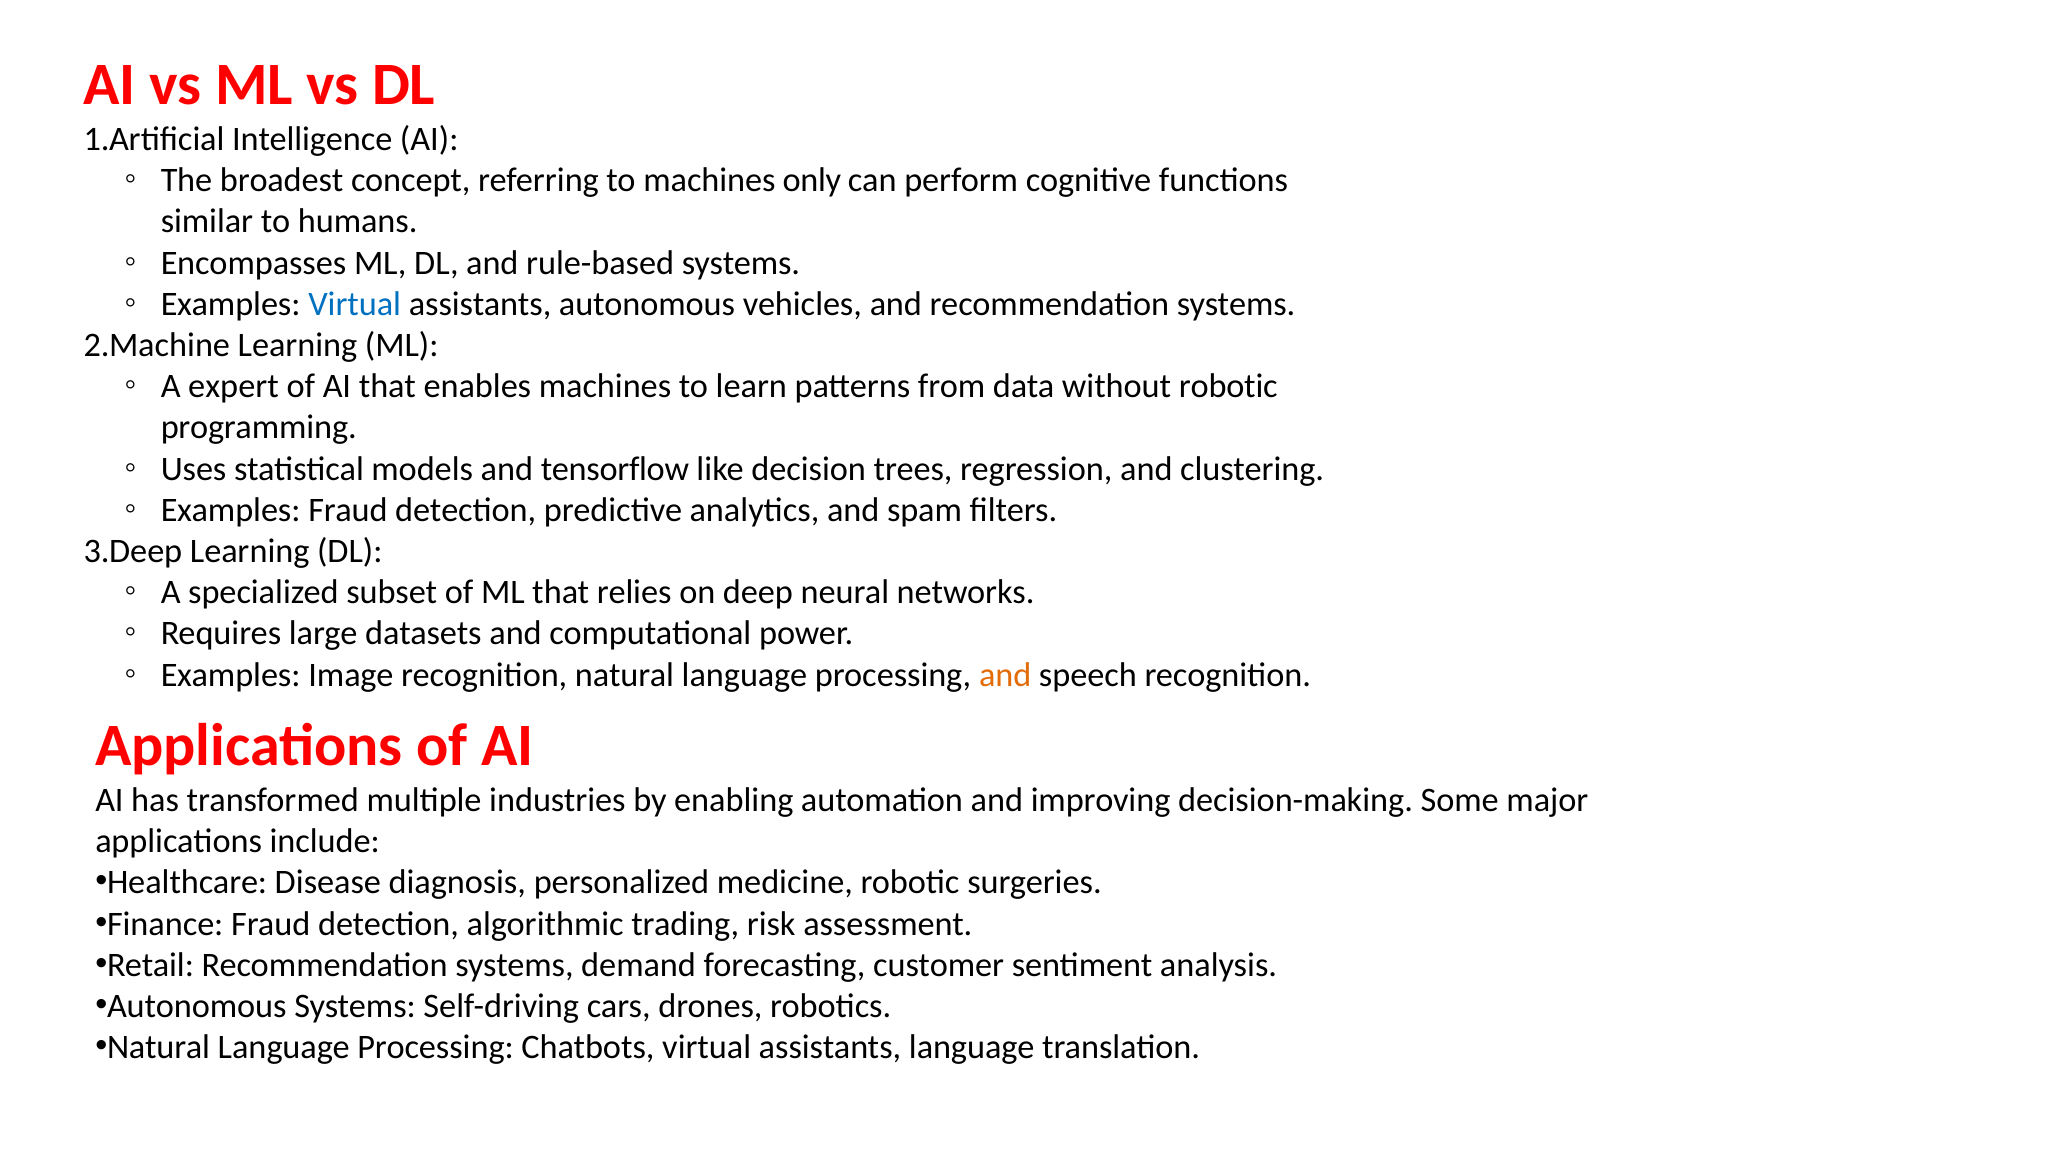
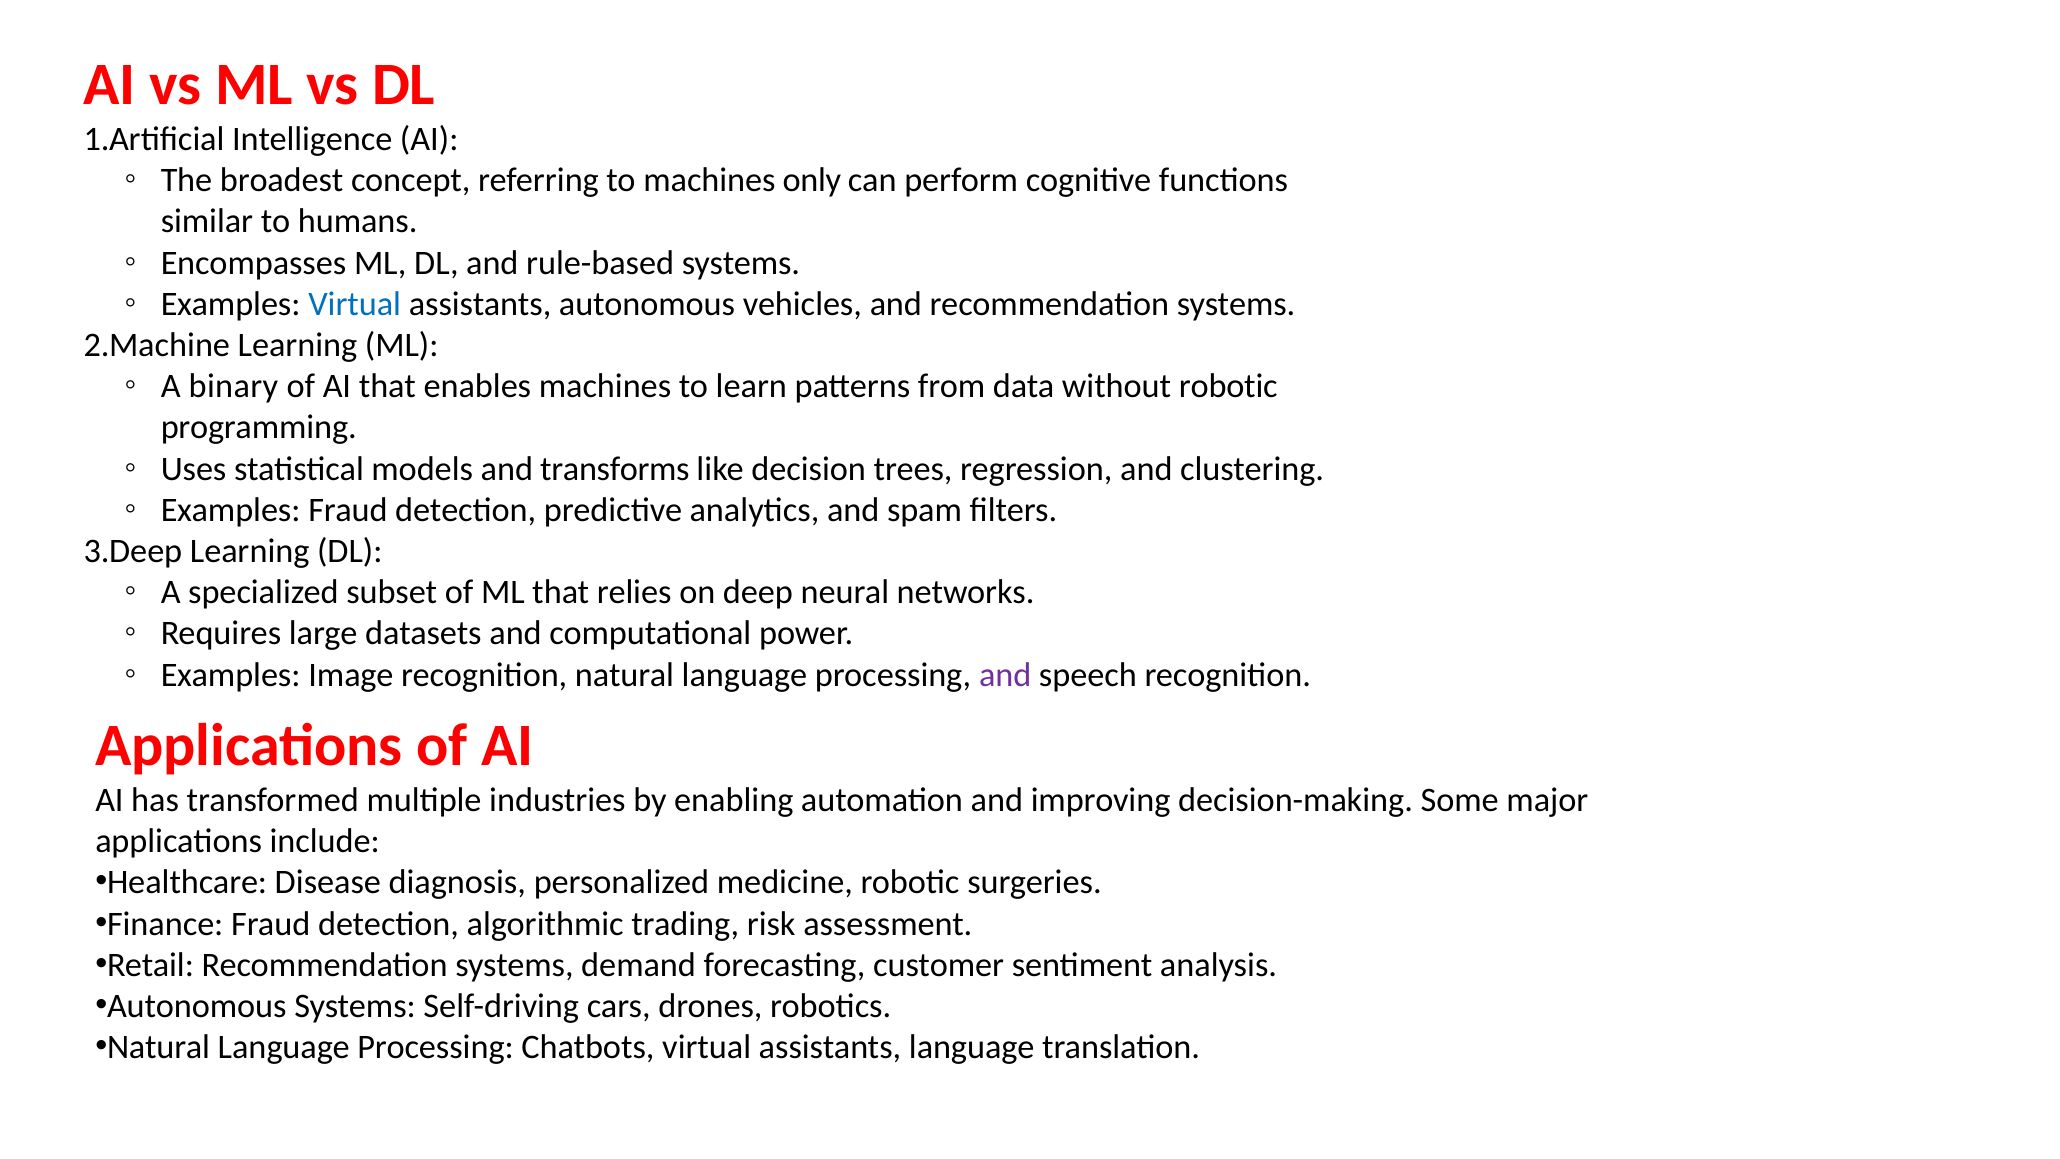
expert: expert -> binary
tensorflow: tensorflow -> transforms
and at (1005, 675) colour: orange -> purple
